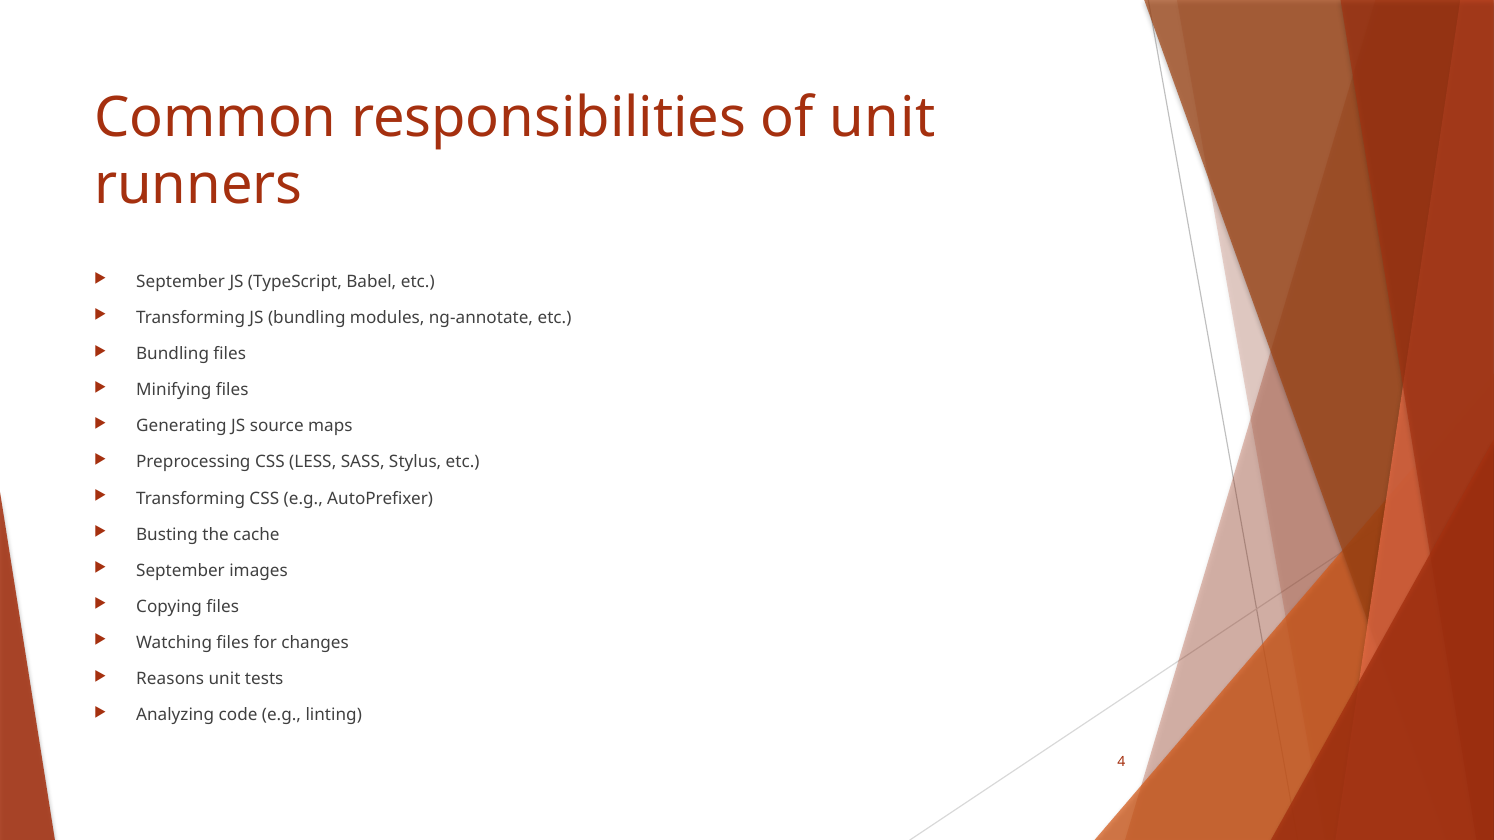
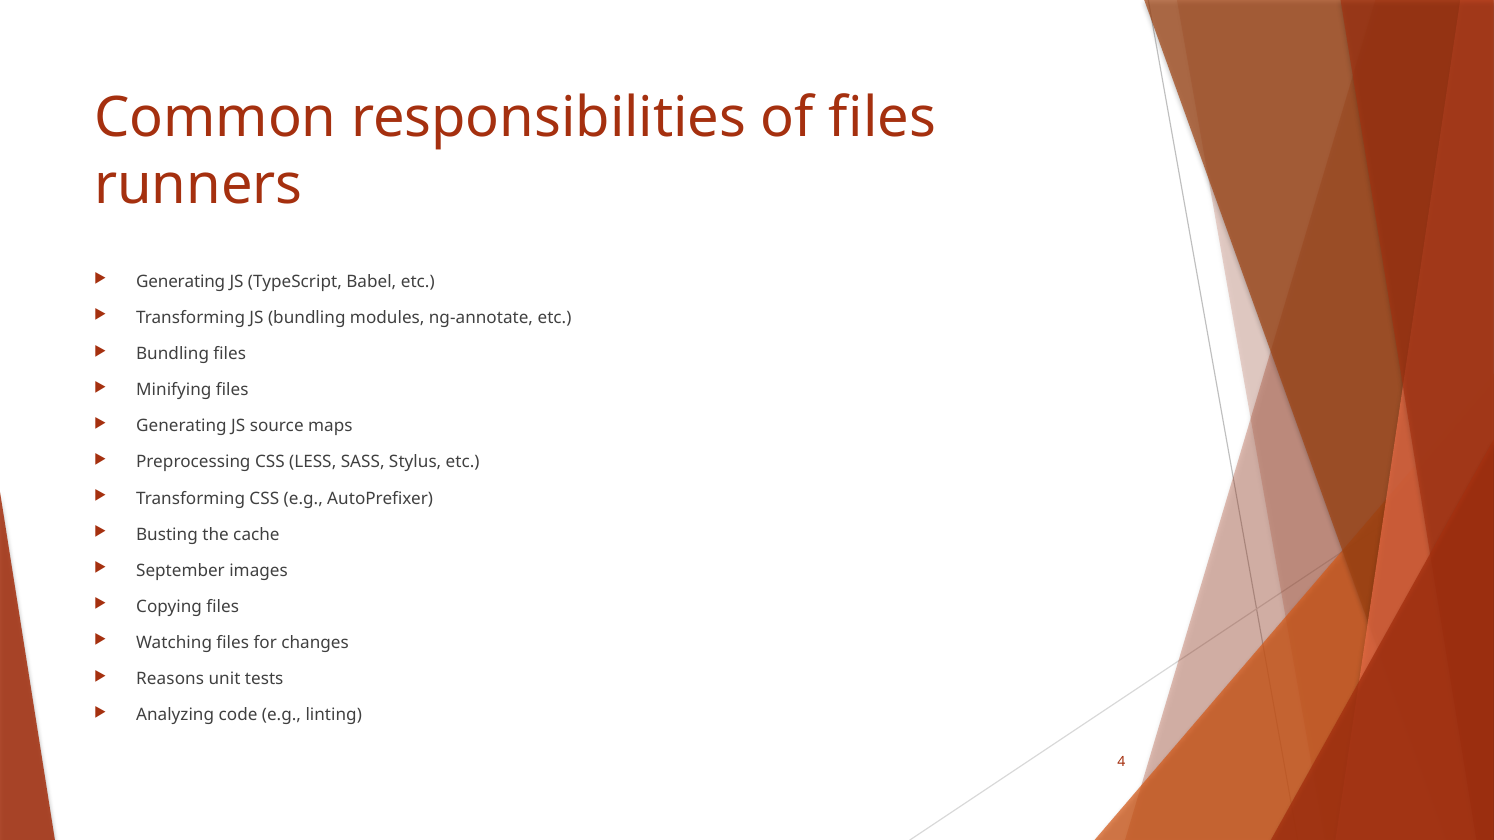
of unit: unit -> files
September at (181, 282): September -> Generating
